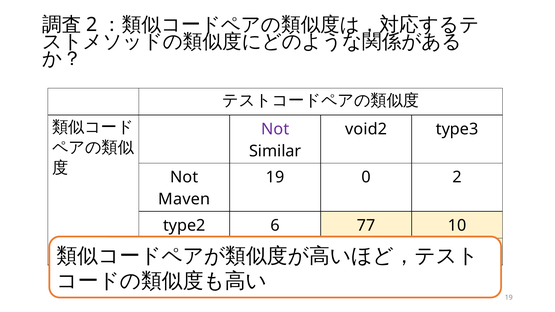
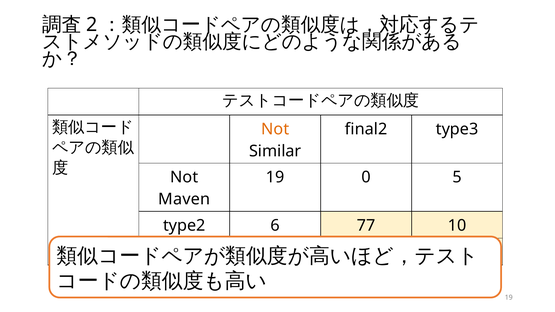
Not at (275, 129) colour: purple -> orange
void2: void2 -> final2
0 2: 2 -> 5
